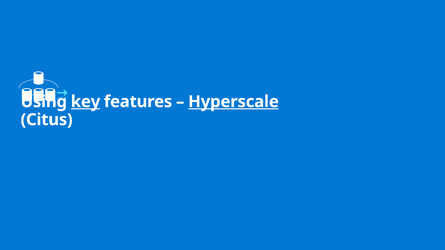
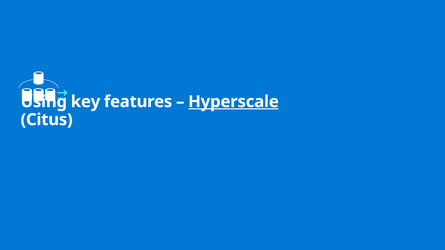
key underline: present -> none
